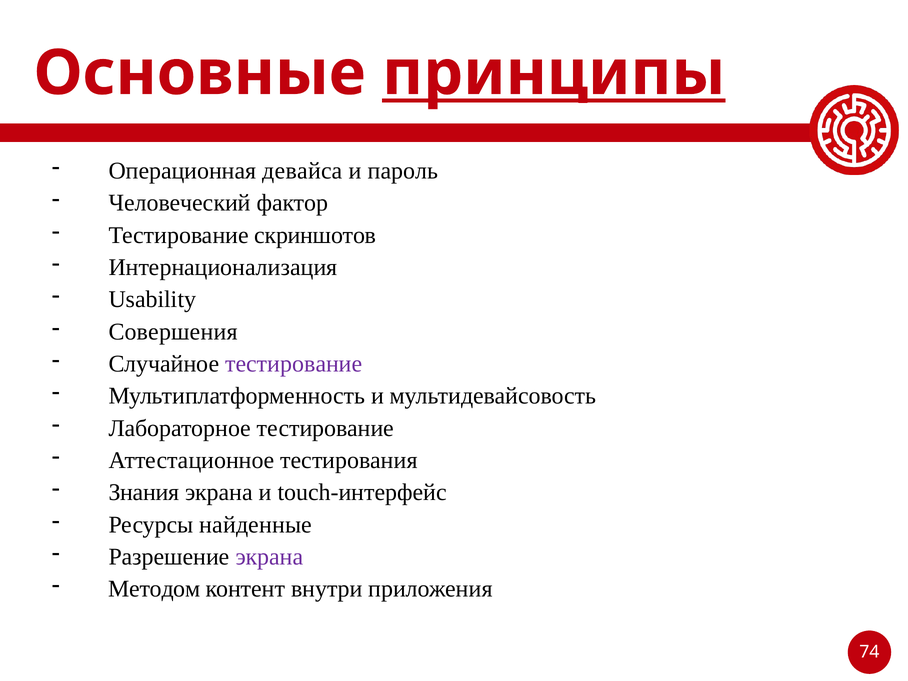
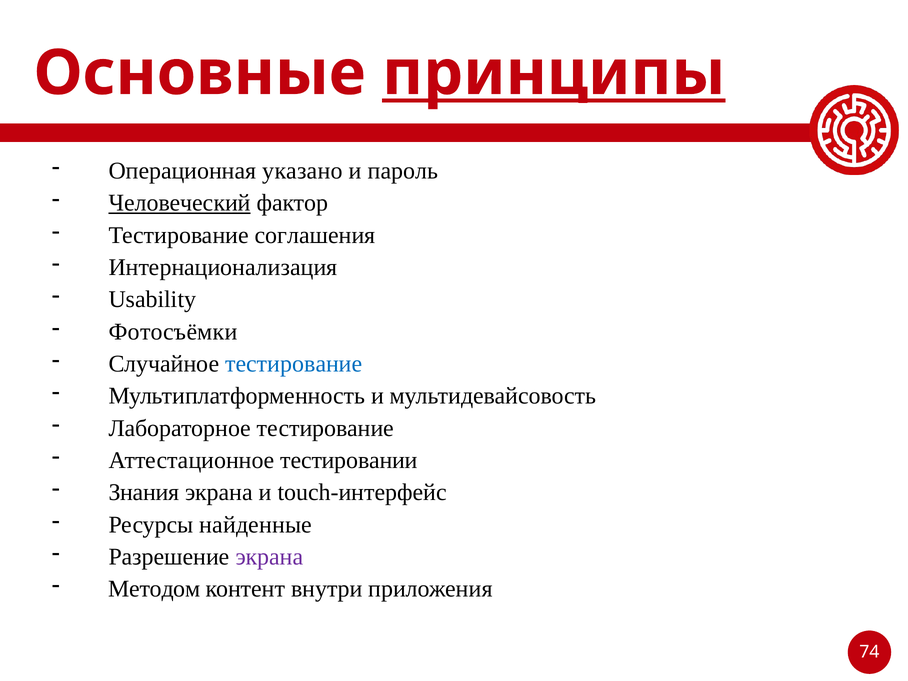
девайса: девайса -> указано
Человеческий underline: none -> present
скриншотов: скриншотов -> соглашения
Совершения: Совершения -> Фотосъёмки
тестирование at (294, 364) colour: purple -> blue
тестирования: тестирования -> тестировании
